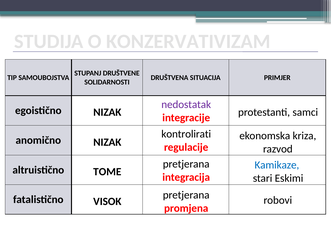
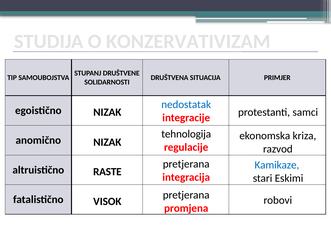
nedostatak colour: purple -> blue
kontrolirati: kontrolirati -> tehnologija
TOME: TOME -> RASTE
